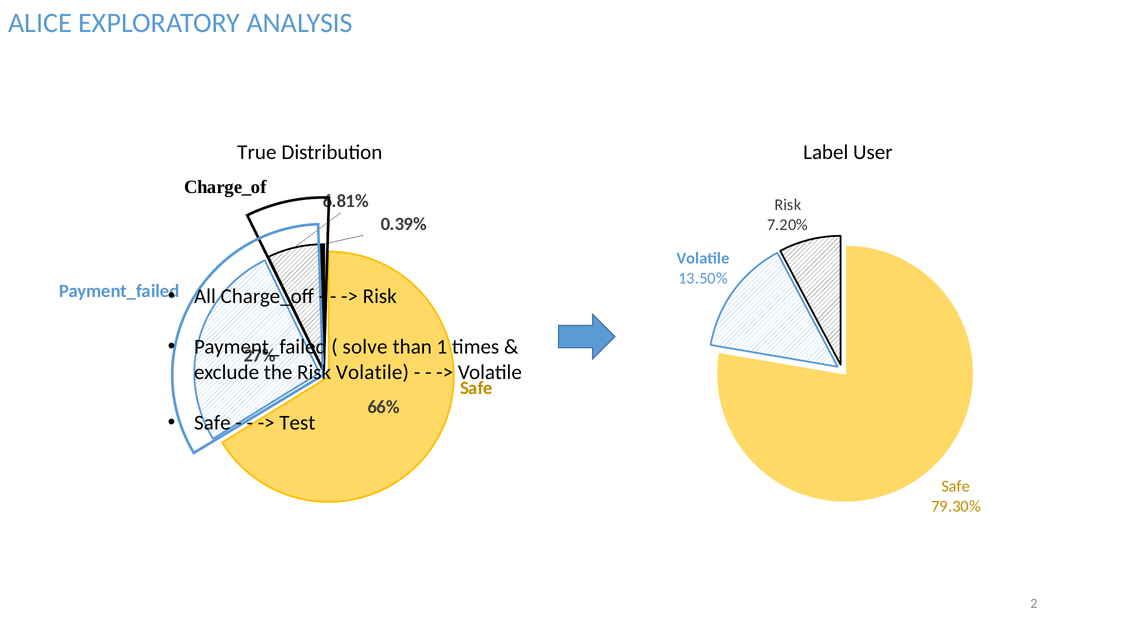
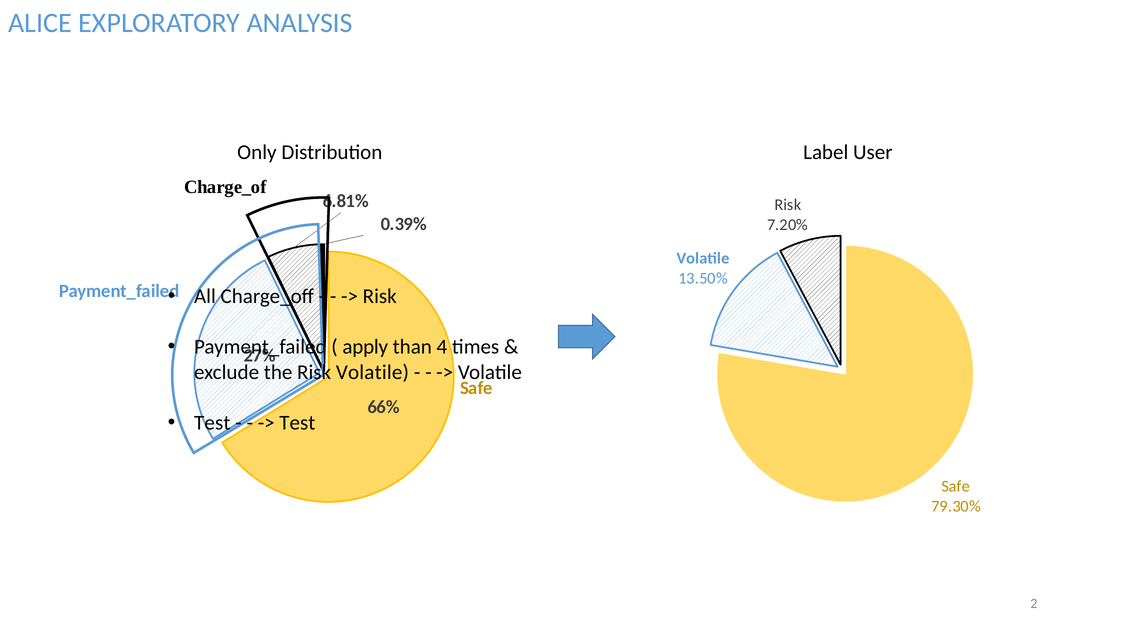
True: True -> Only
solve: solve -> apply
1: 1 -> 4
Safe at (212, 423): Safe -> Test
